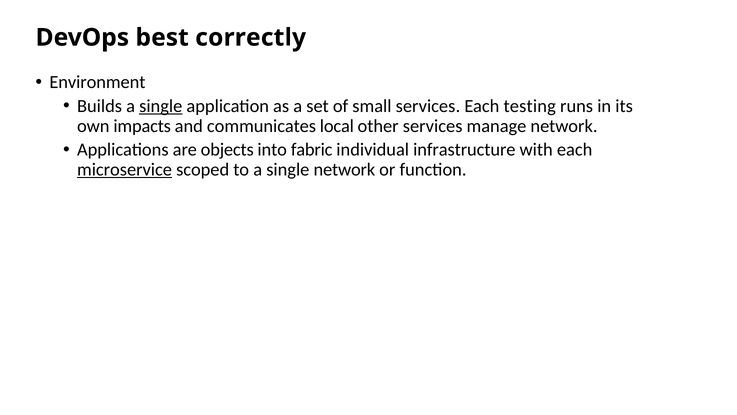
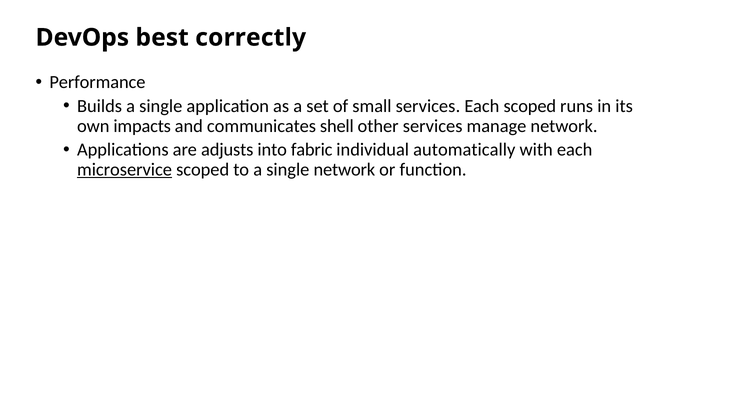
Environment: Environment -> Performance
single at (161, 106) underline: present -> none
Each testing: testing -> scoped
local: local -> shell
objects: objects -> adjusts
infrastructure: infrastructure -> automatically
